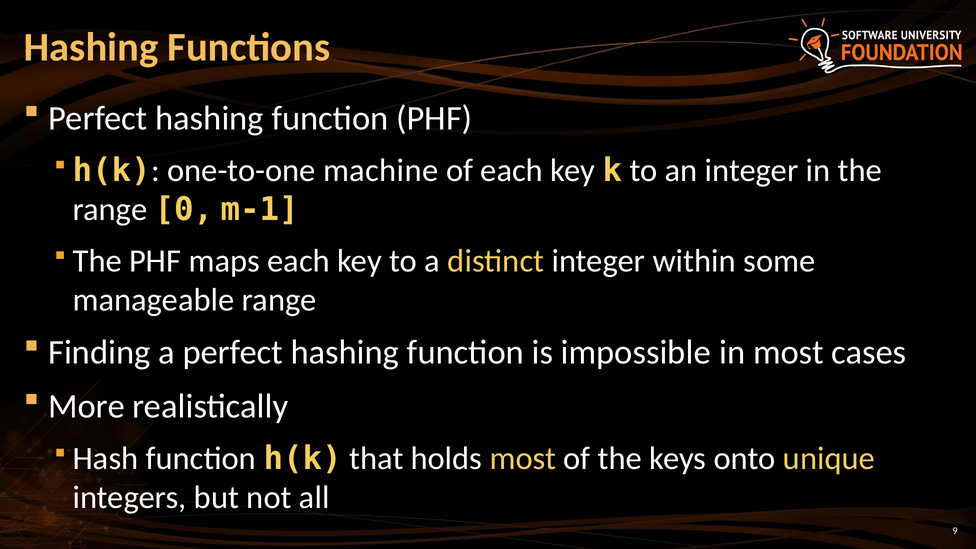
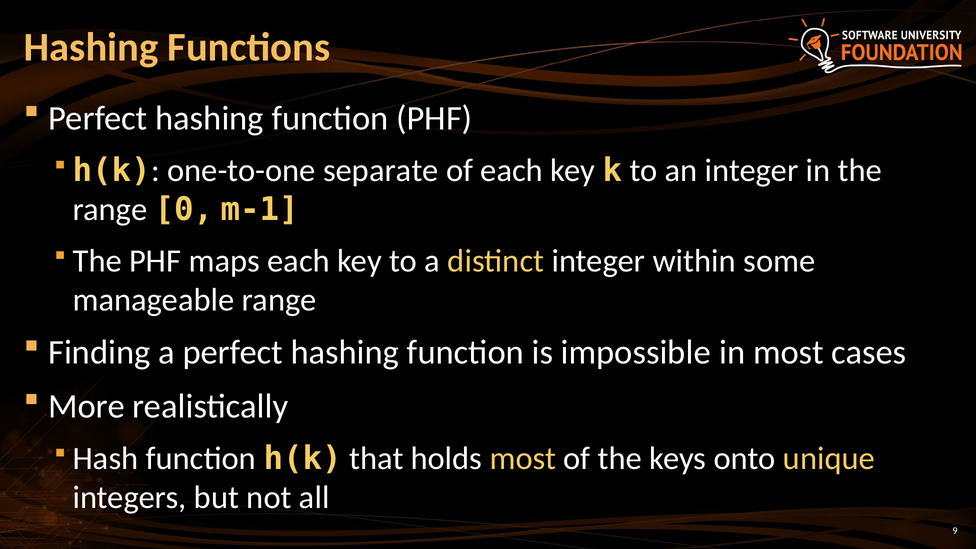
machine: machine -> separate
